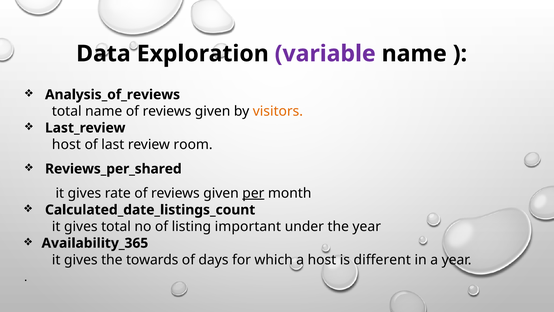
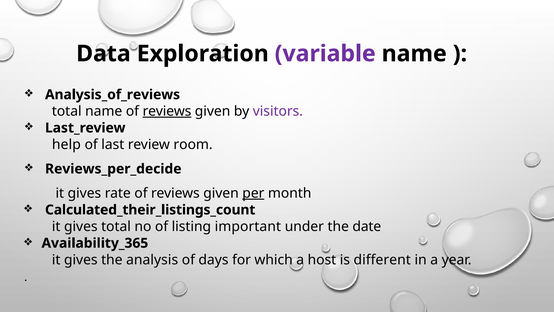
reviews at (167, 111) underline: none -> present
visitors colour: orange -> purple
host at (66, 144): host -> help
Reviews_per_shared: Reviews_per_shared -> Reviews_per_decide
Calculated_date_listings_count: Calculated_date_listings_count -> Calculated_their_listings_count
the year: year -> date
towards: towards -> analysis
